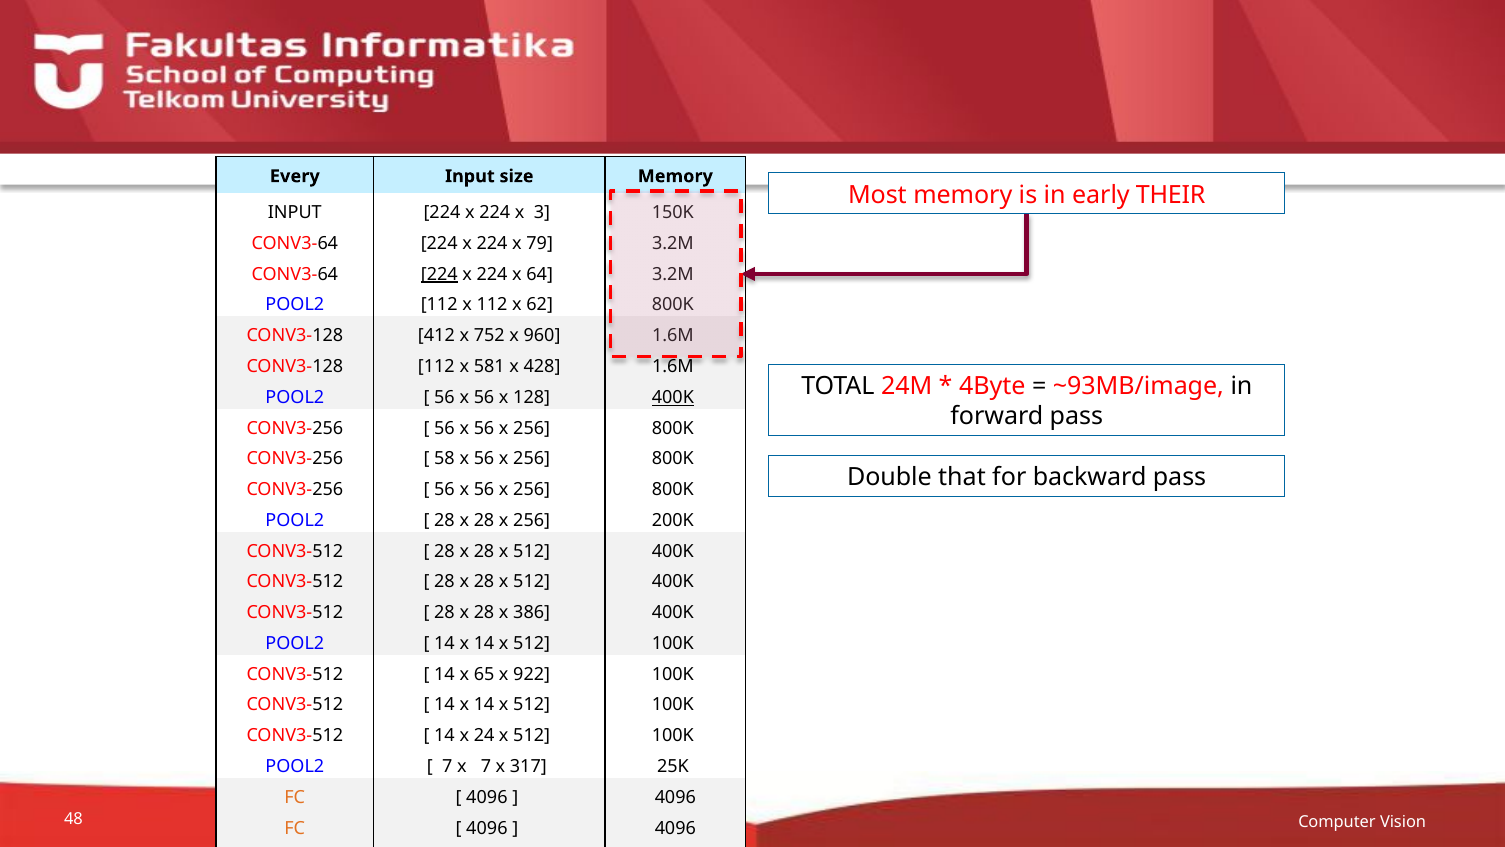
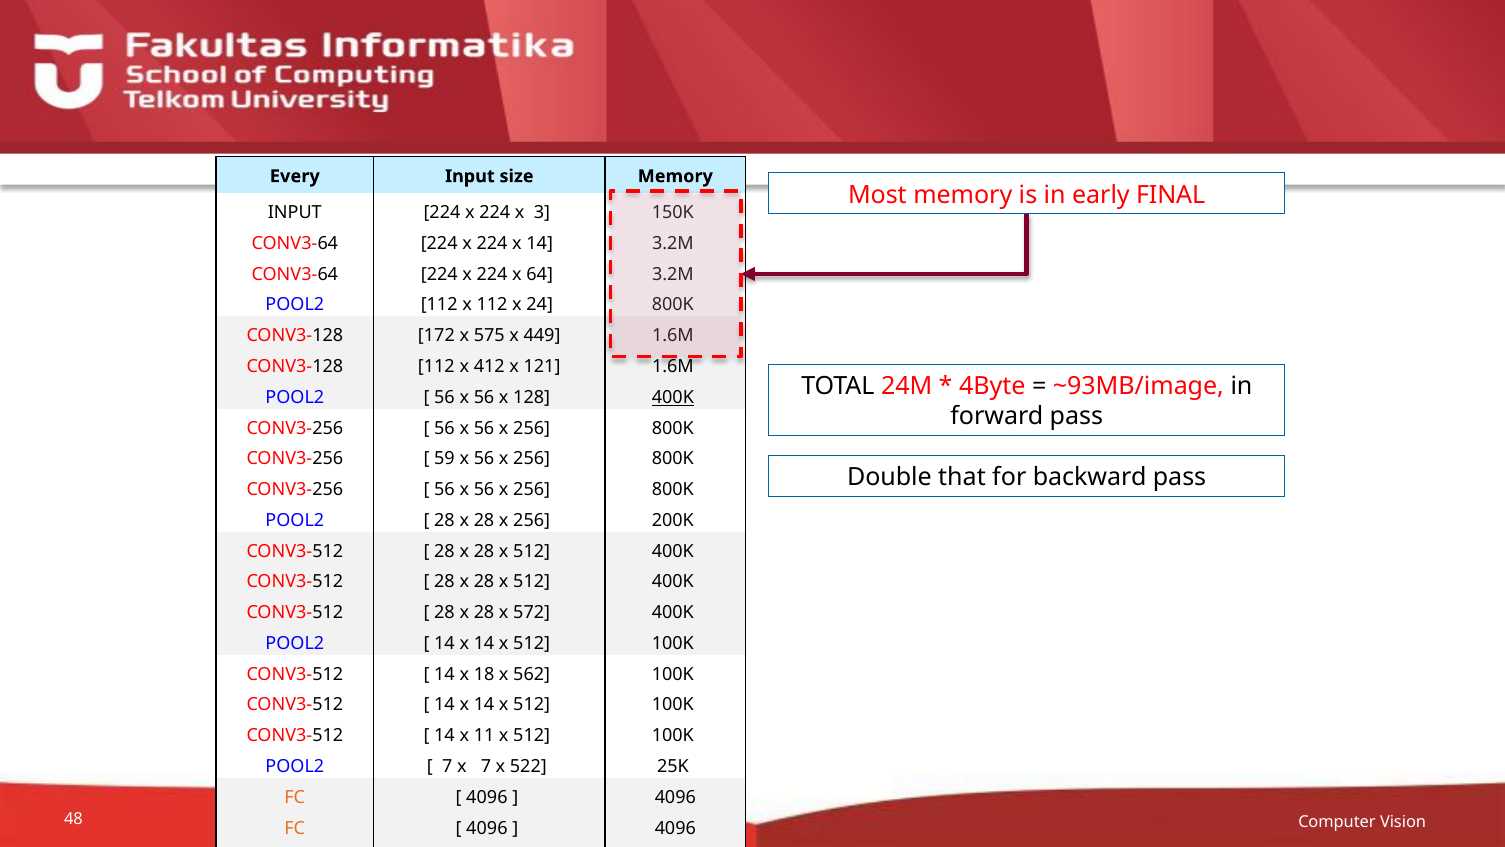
THEIR: THEIR -> FINAL
224 x 79: 79 -> 14
224 at (439, 274) underline: present -> none
62: 62 -> 24
412: 412 -> 172
752: 752 -> 575
960: 960 -> 449
581: 581 -> 412
428: 428 -> 121
58: 58 -> 59
386: 386 -> 572
65: 65 -> 18
922: 922 -> 562
24: 24 -> 11
317: 317 -> 522
